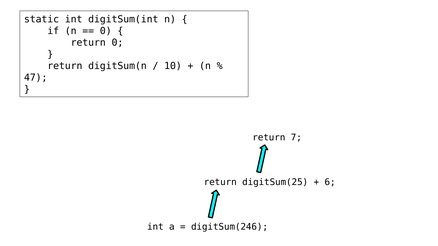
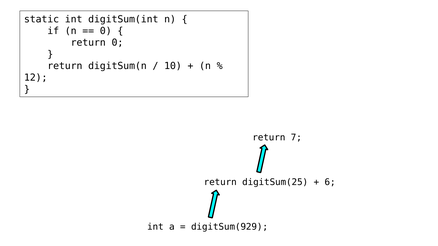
47: 47 -> 12
digitSum(246: digitSum(246 -> digitSum(929
